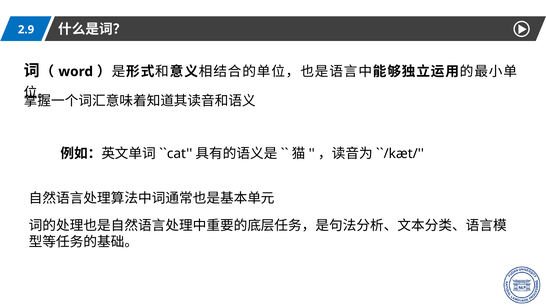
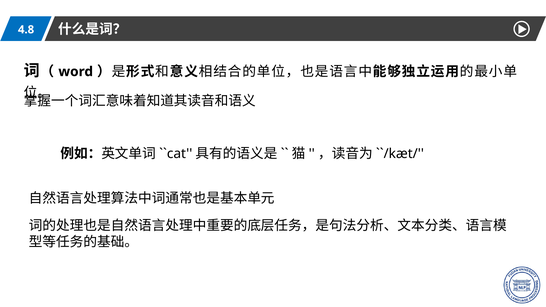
2.9: 2.9 -> 4.8
